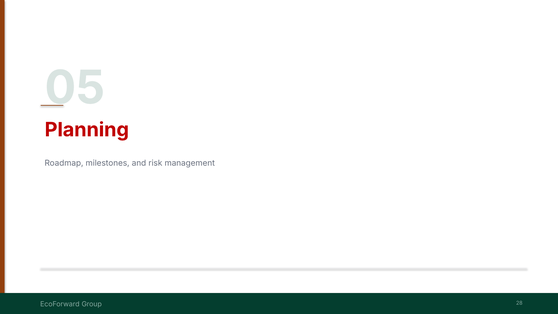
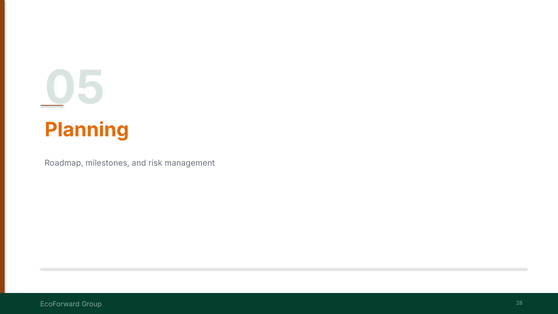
Planning colour: red -> orange
